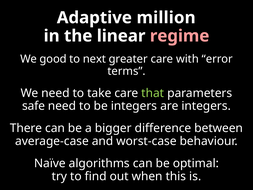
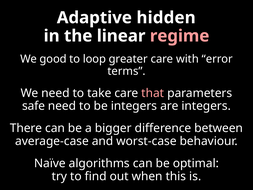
million: million -> hidden
next: next -> loop
that colour: light green -> pink
